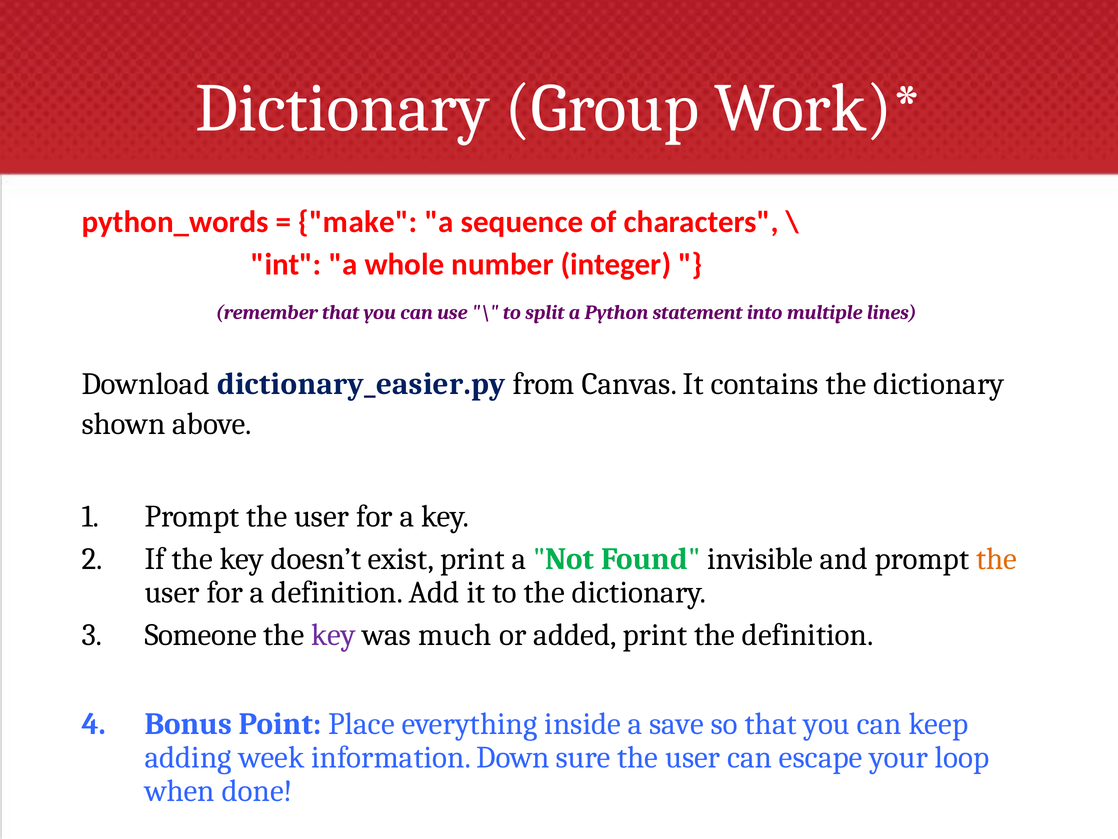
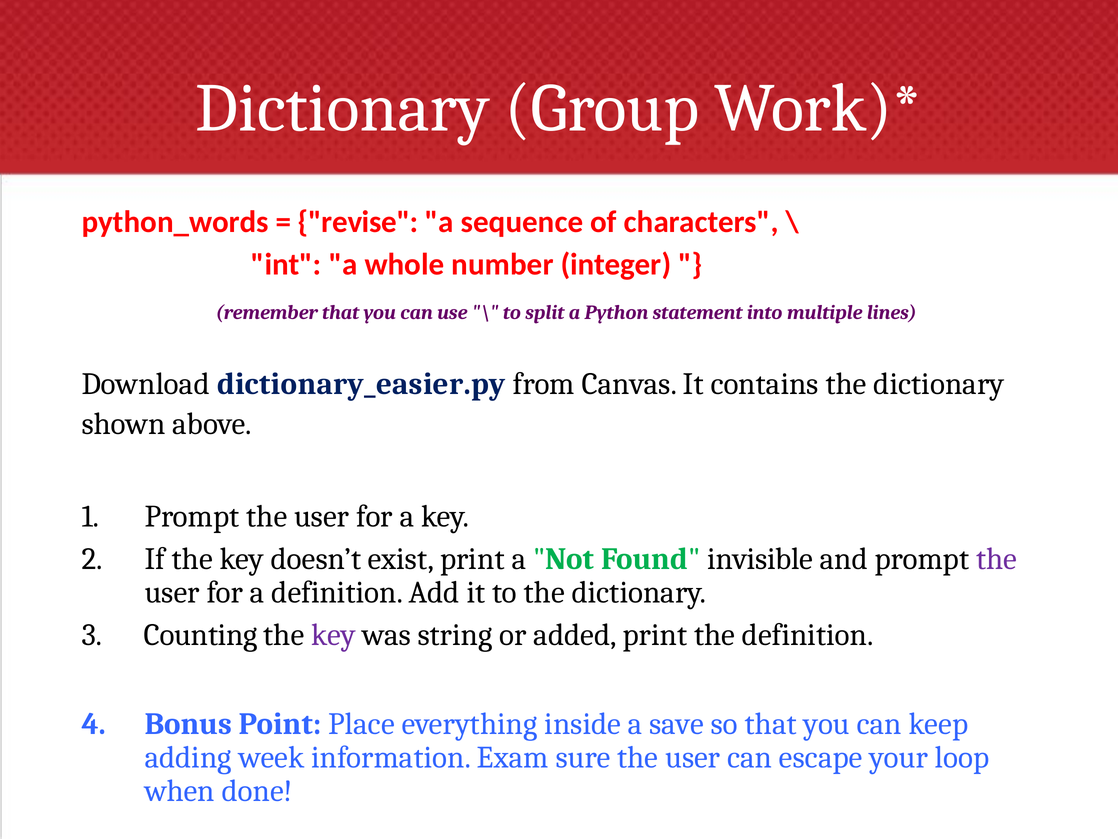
make: make -> revise
the at (997, 559) colour: orange -> purple
Someone: Someone -> Counting
much: much -> string
Down: Down -> Exam
